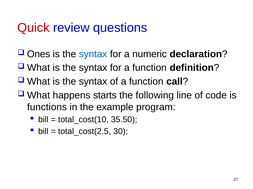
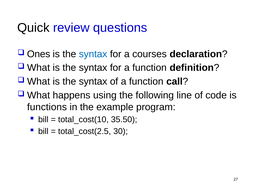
Quick colour: red -> black
numeric: numeric -> courses
starts: starts -> using
